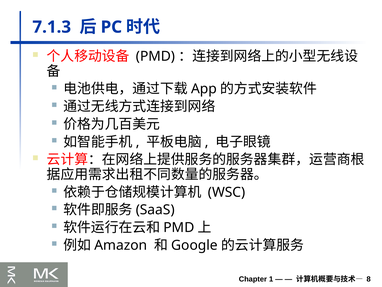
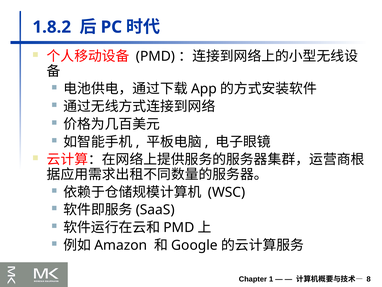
7.1.3: 7.1.3 -> 1.8.2
